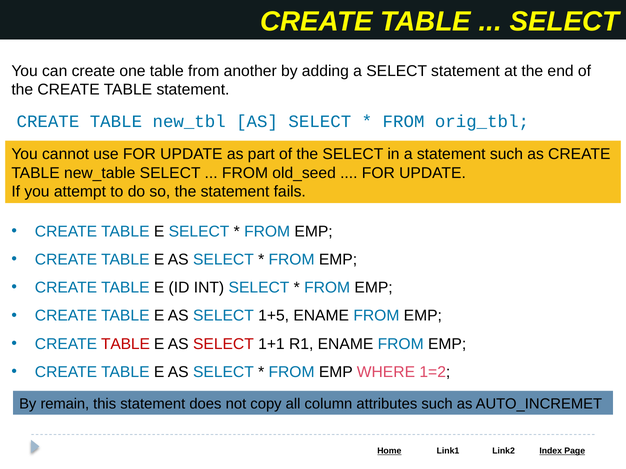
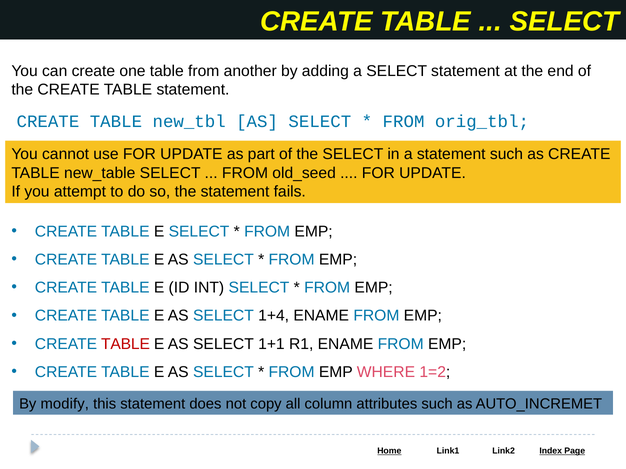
1+5: 1+5 -> 1+4
SELECT at (223, 344) colour: red -> black
remain: remain -> modify
